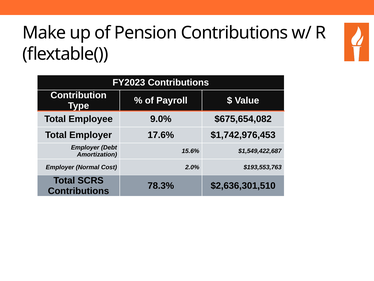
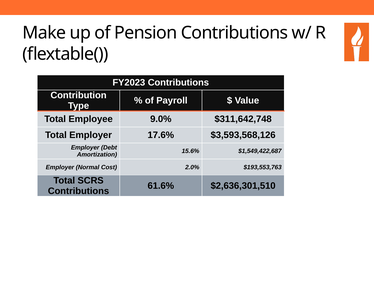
$675,654,082: $675,654,082 -> $311,642,748
$1,742,976,453: $1,742,976,453 -> $3,593,568,126
78.3%: 78.3% -> 61.6%
